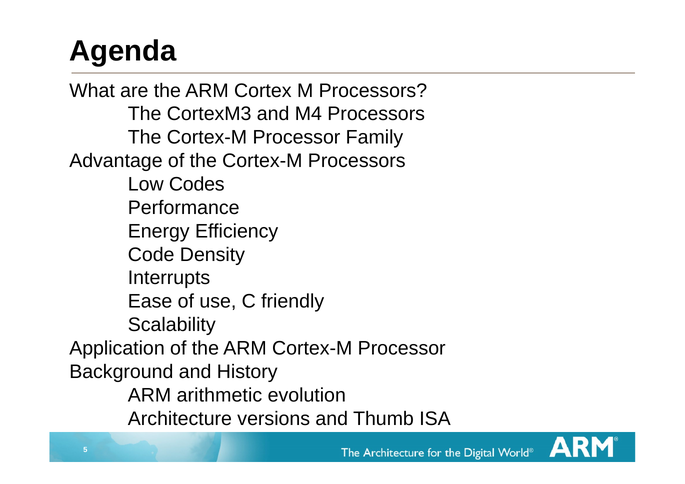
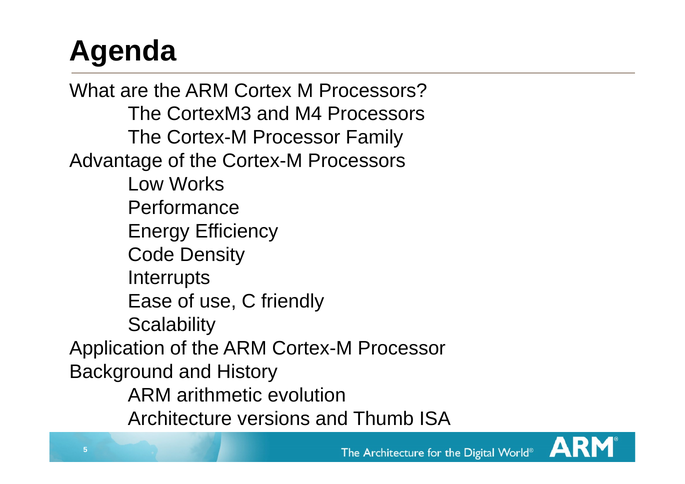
Codes: Codes -> Works
